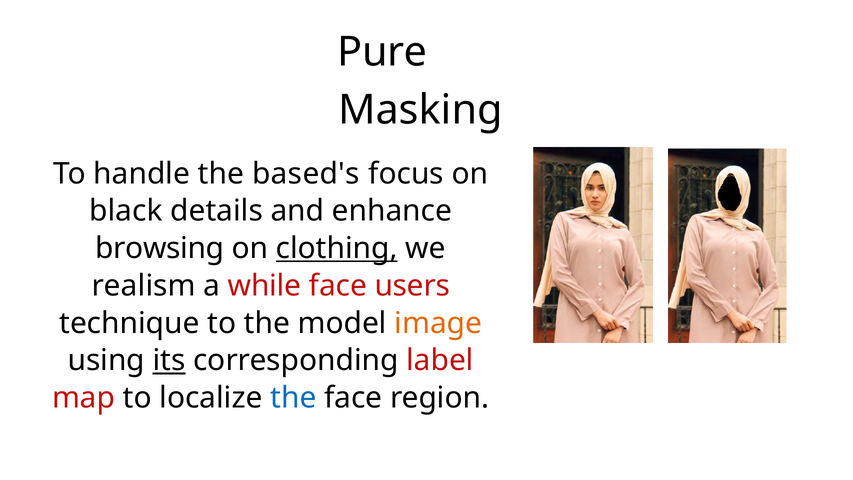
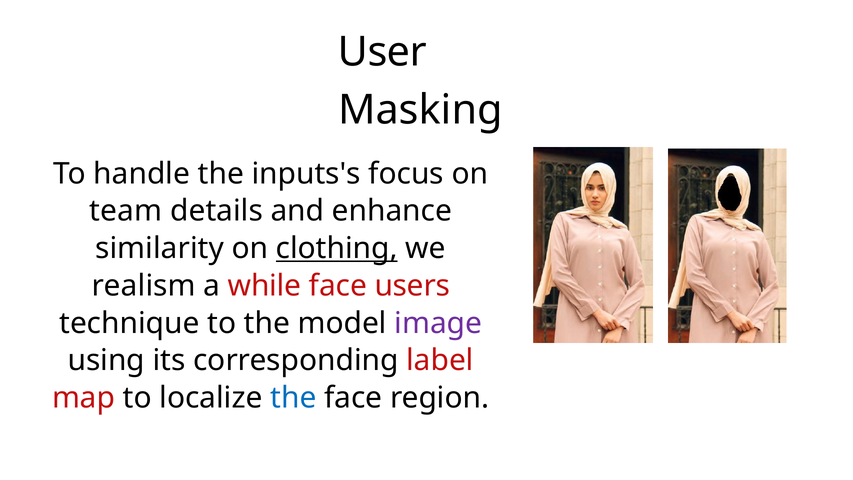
Pure: Pure -> User
based's: based's -> inputs's
black: black -> team
browsing: browsing -> similarity
image colour: orange -> purple
its underline: present -> none
